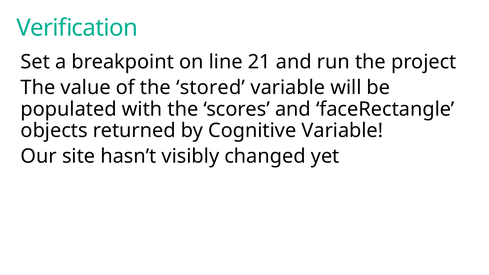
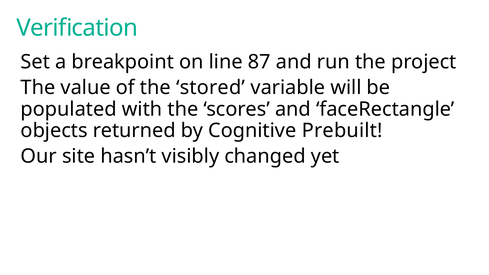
21: 21 -> 87
Cognitive Variable: Variable -> Prebuilt
